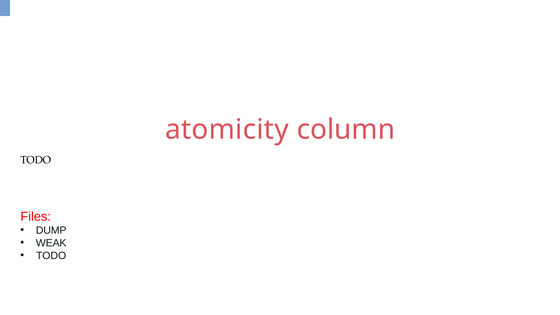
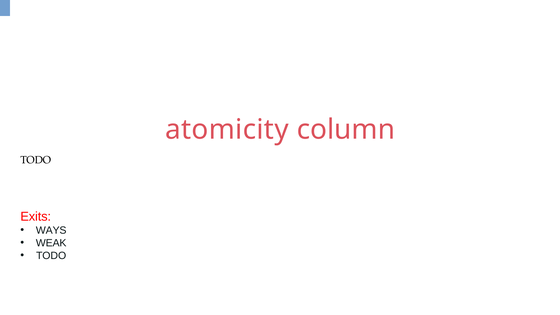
Files: Files -> Exits
DUMP: DUMP -> WAYS
